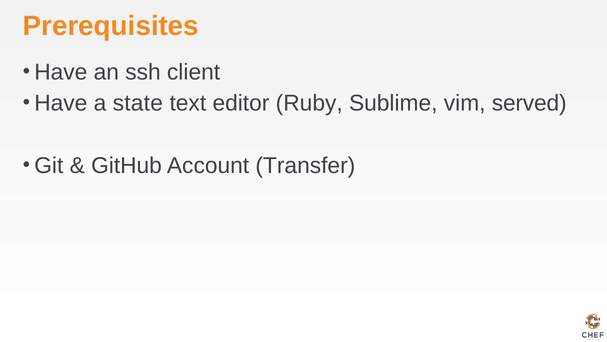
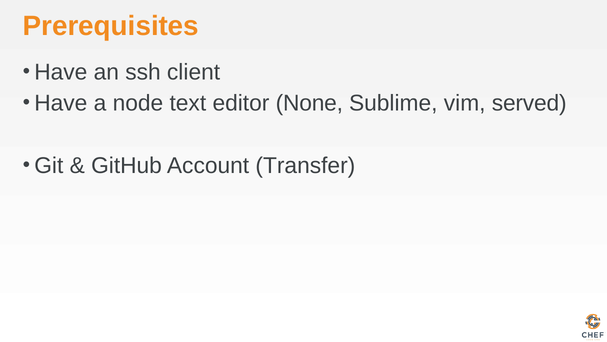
state: state -> node
Ruby: Ruby -> None
